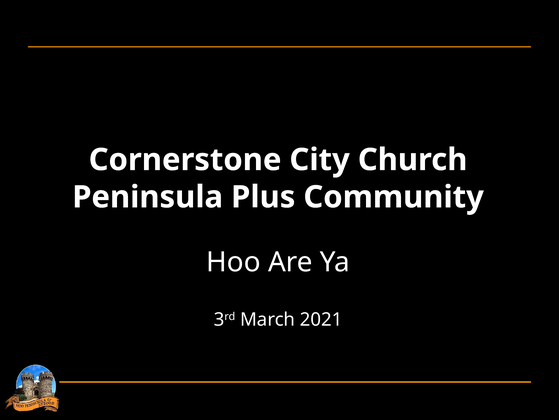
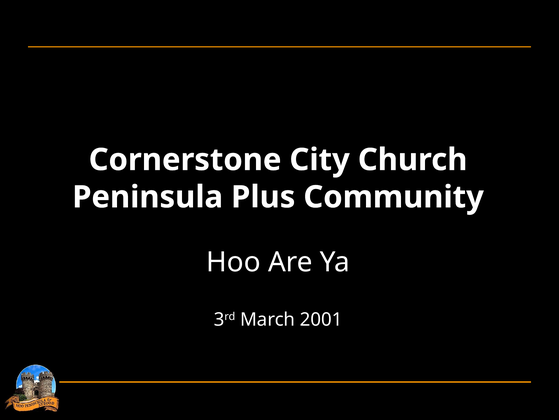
2021: 2021 -> 2001
